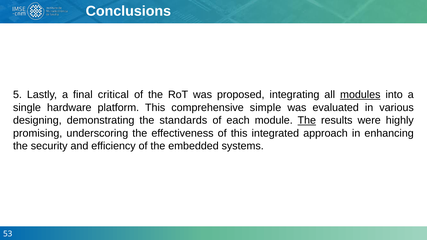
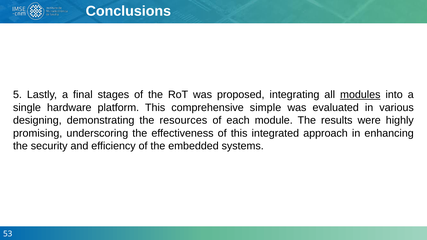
critical: critical -> stages
standards: standards -> resources
The at (307, 120) underline: present -> none
